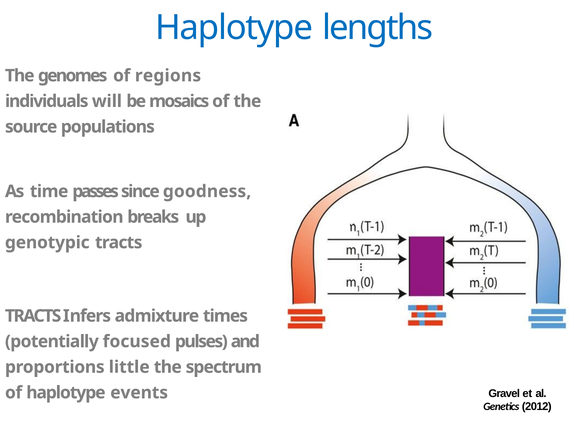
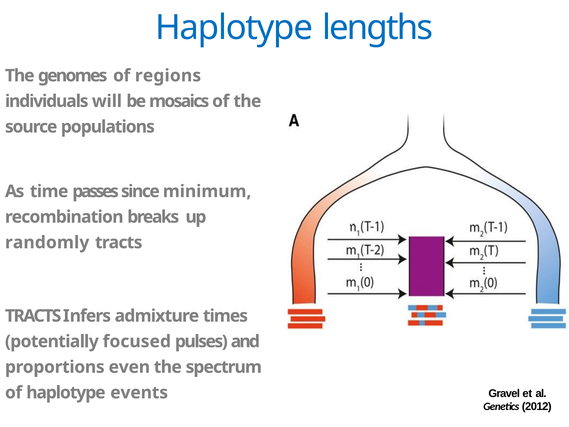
goodness: goodness -> minimum
genotypic: genotypic -> randomly
little: little -> even
